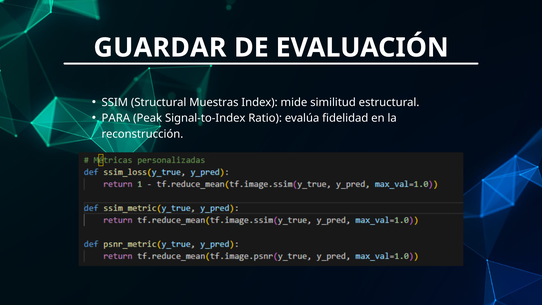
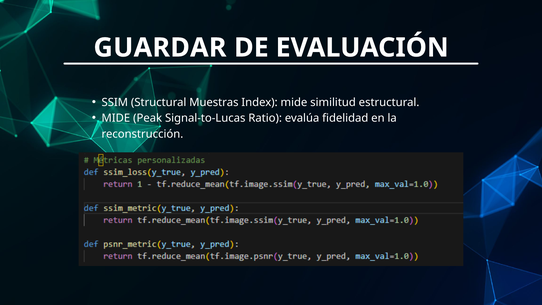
PARA at (116, 118): PARA -> MIDE
Signal-to-Index: Signal-to-Index -> Signal-to-Lucas
